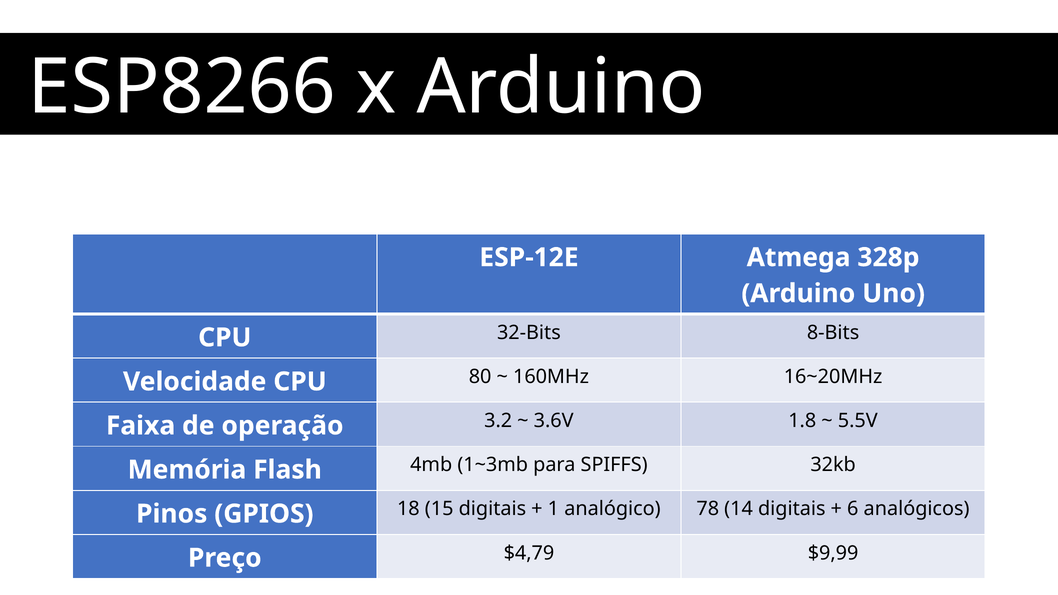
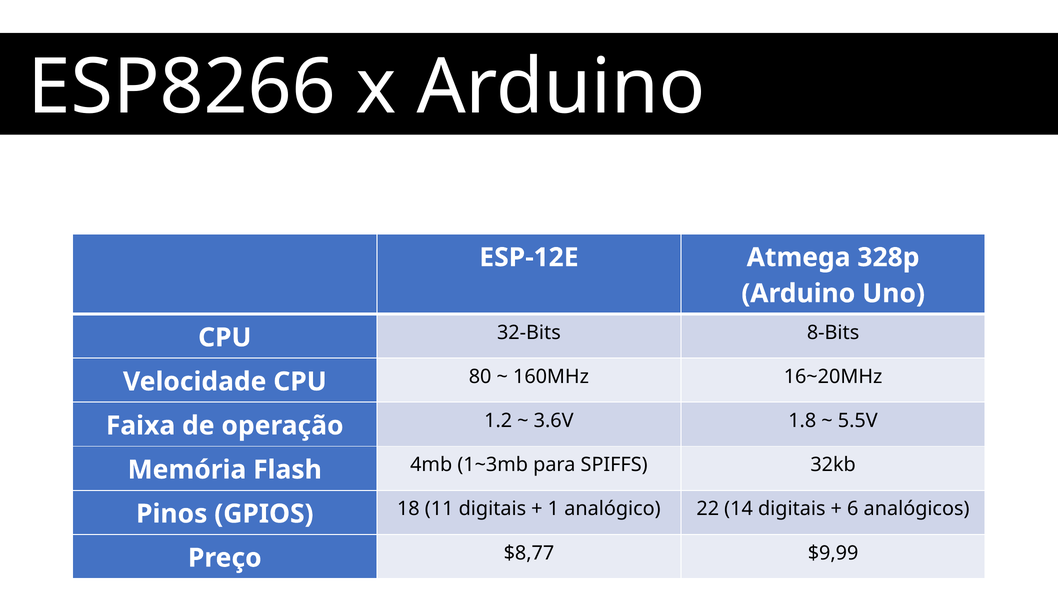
3.2: 3.2 -> 1.2
15: 15 -> 11
78: 78 -> 22
$4,79: $4,79 -> $8,77
